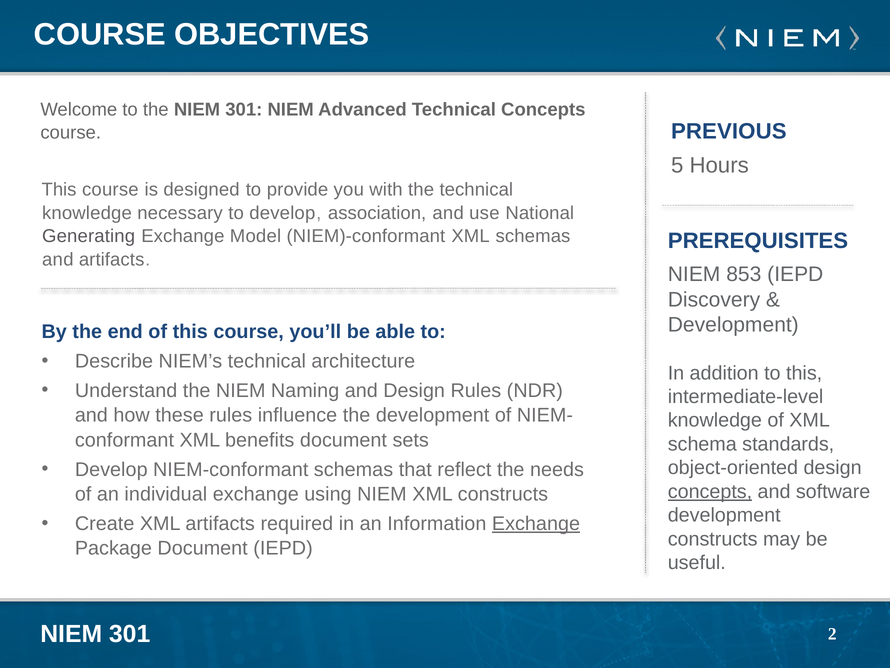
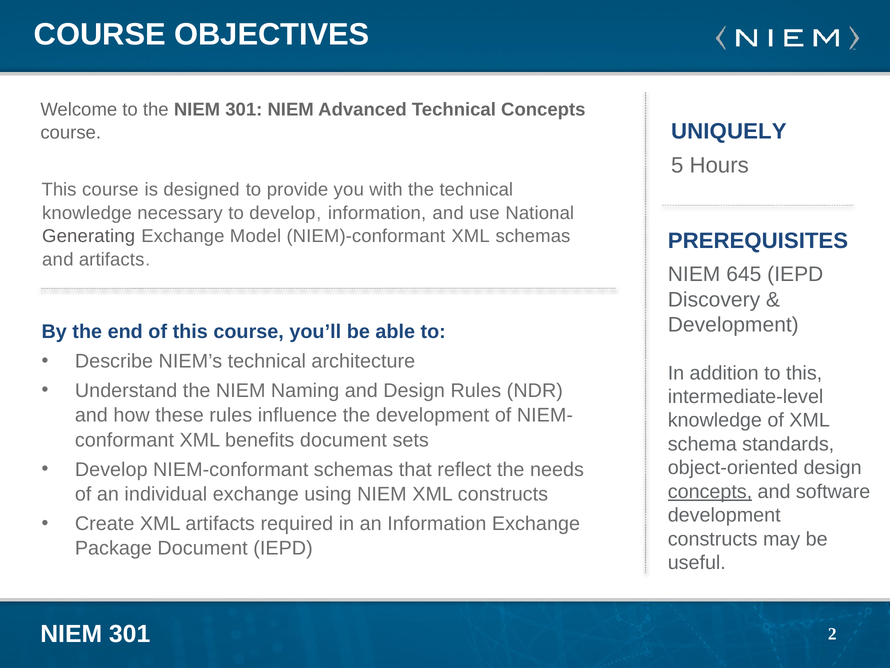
PREVIOUS: PREVIOUS -> UNIQUELY
develop association: association -> information
853: 853 -> 645
Exchange at (536, 523) underline: present -> none
